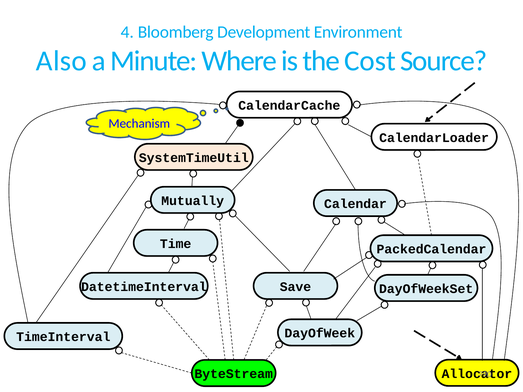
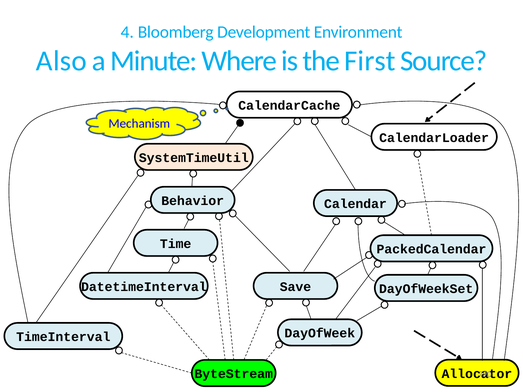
Cost: Cost -> First
Mutually: Mutually -> Behavior
